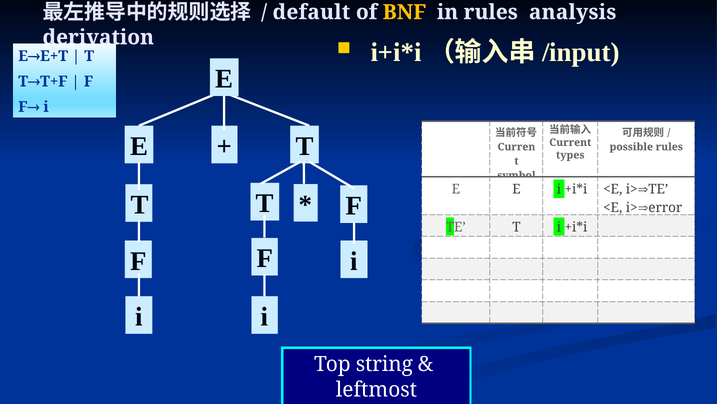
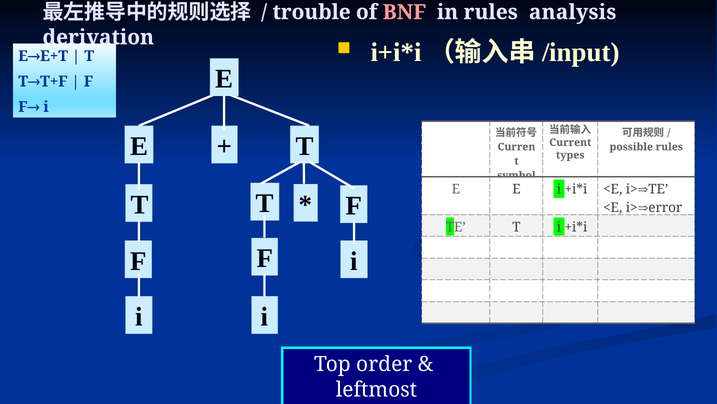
default: default -> trouble
BNF colour: yellow -> pink
string: string -> order
